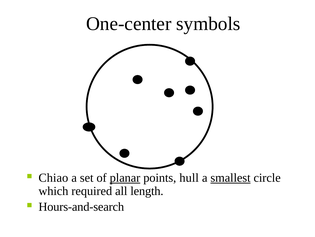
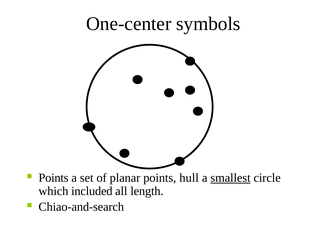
Chiao at (53, 177): Chiao -> Points
planar underline: present -> none
required: required -> included
Hours-and-search: Hours-and-search -> Chiao-and-search
